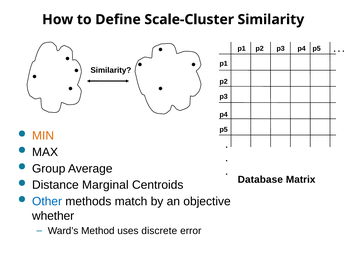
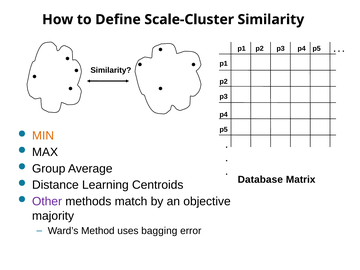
Marginal: Marginal -> Learning
Other colour: blue -> purple
whether: whether -> majority
discrete: discrete -> bagging
